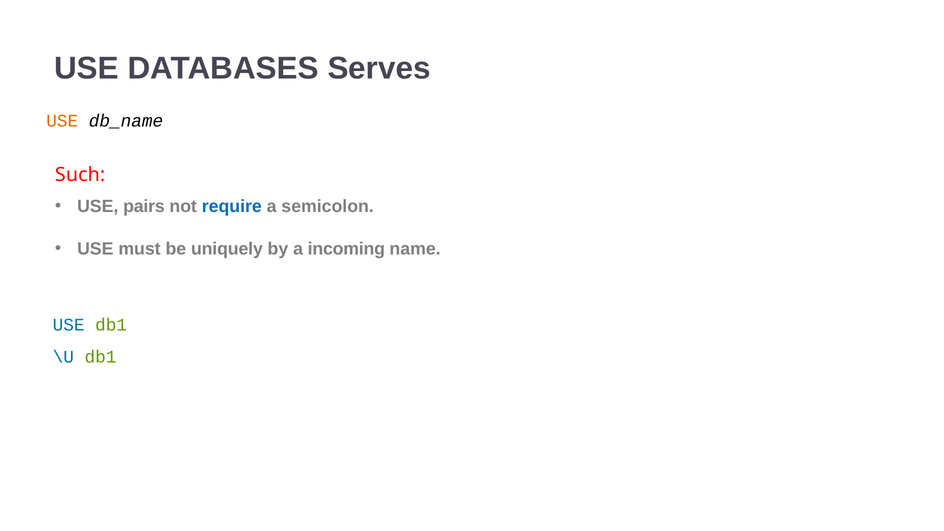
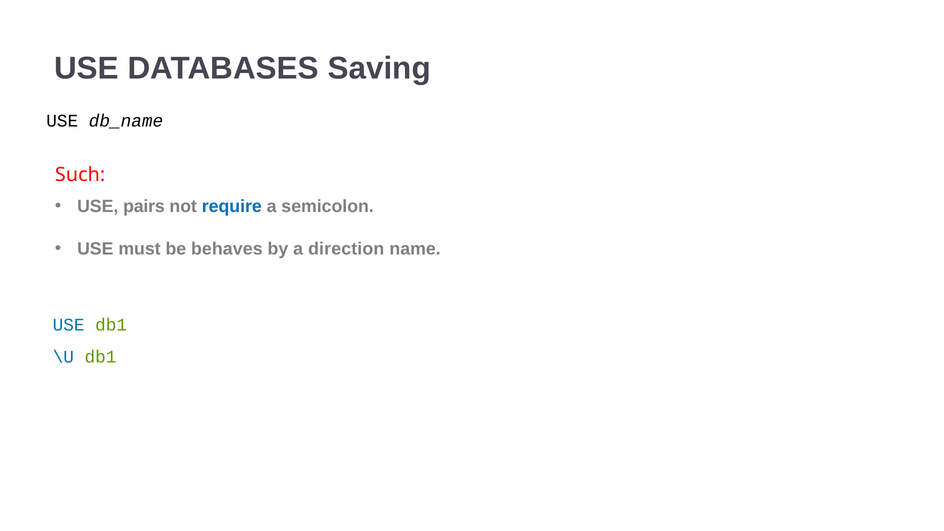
Serves: Serves -> Saving
USE at (62, 121) colour: orange -> black
uniquely: uniquely -> behaves
incoming: incoming -> direction
